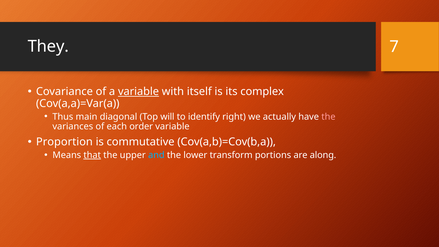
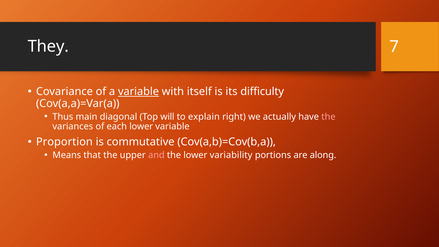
complex: complex -> difficulty
identify: identify -> explain
each order: order -> lower
that underline: present -> none
and colour: light blue -> pink
transform: transform -> variability
